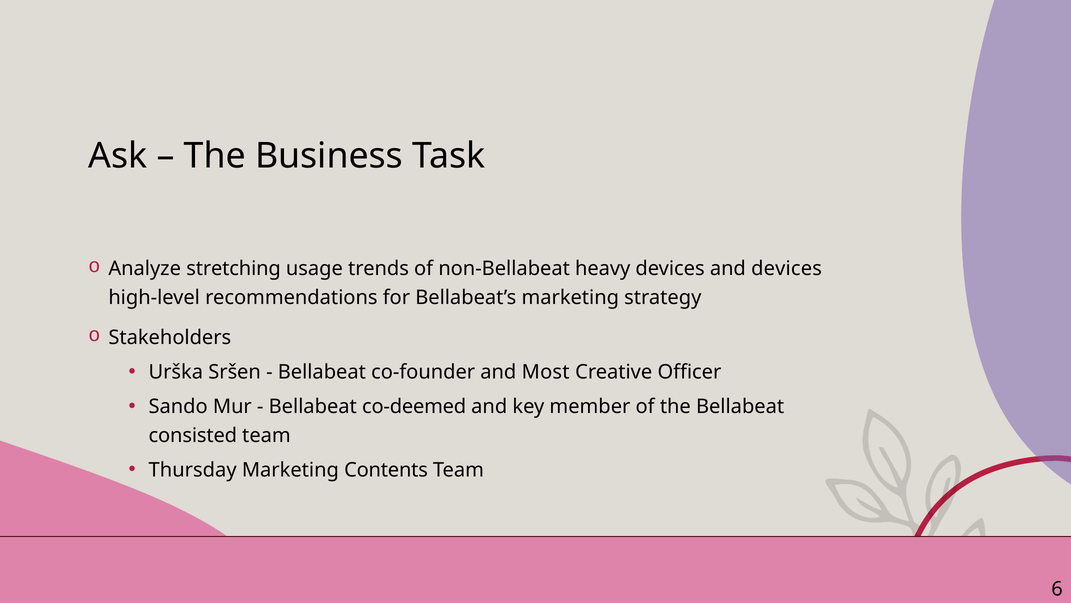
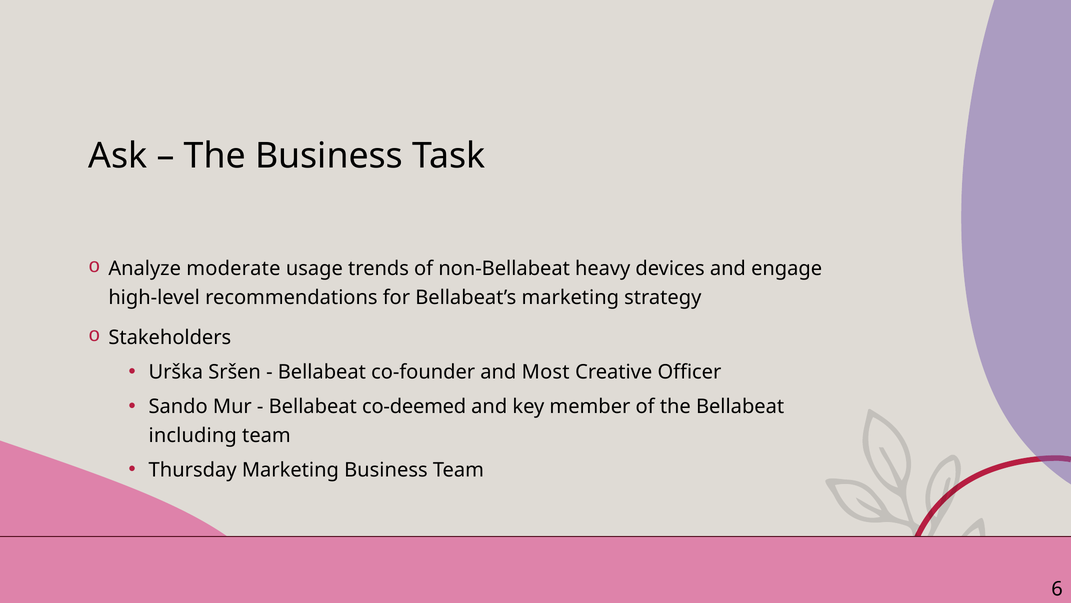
stretching: stretching -> moderate
and devices: devices -> engage
consisted: consisted -> including
Marketing Contents: Contents -> Business
